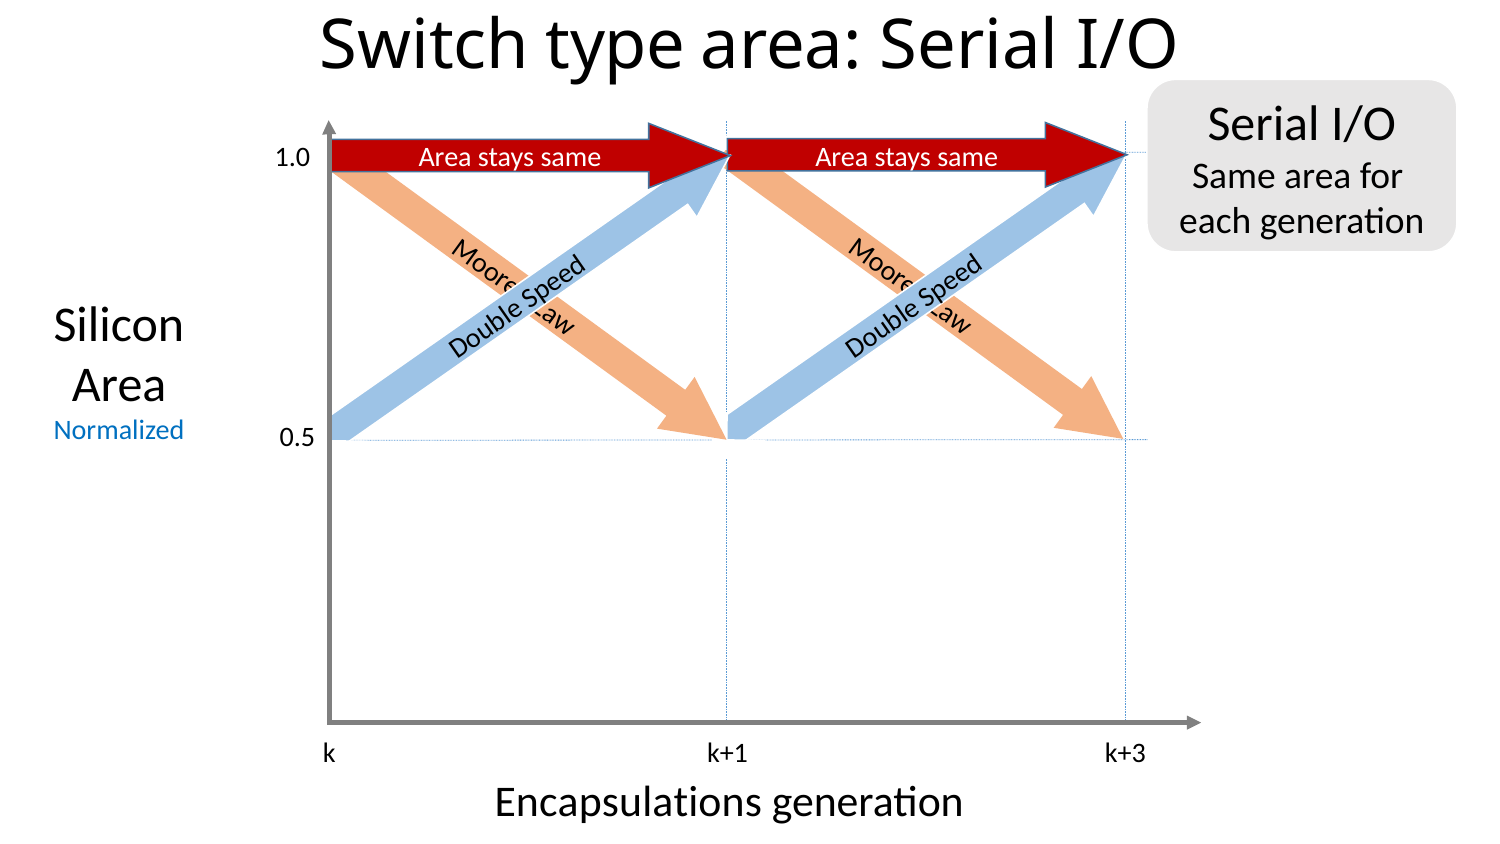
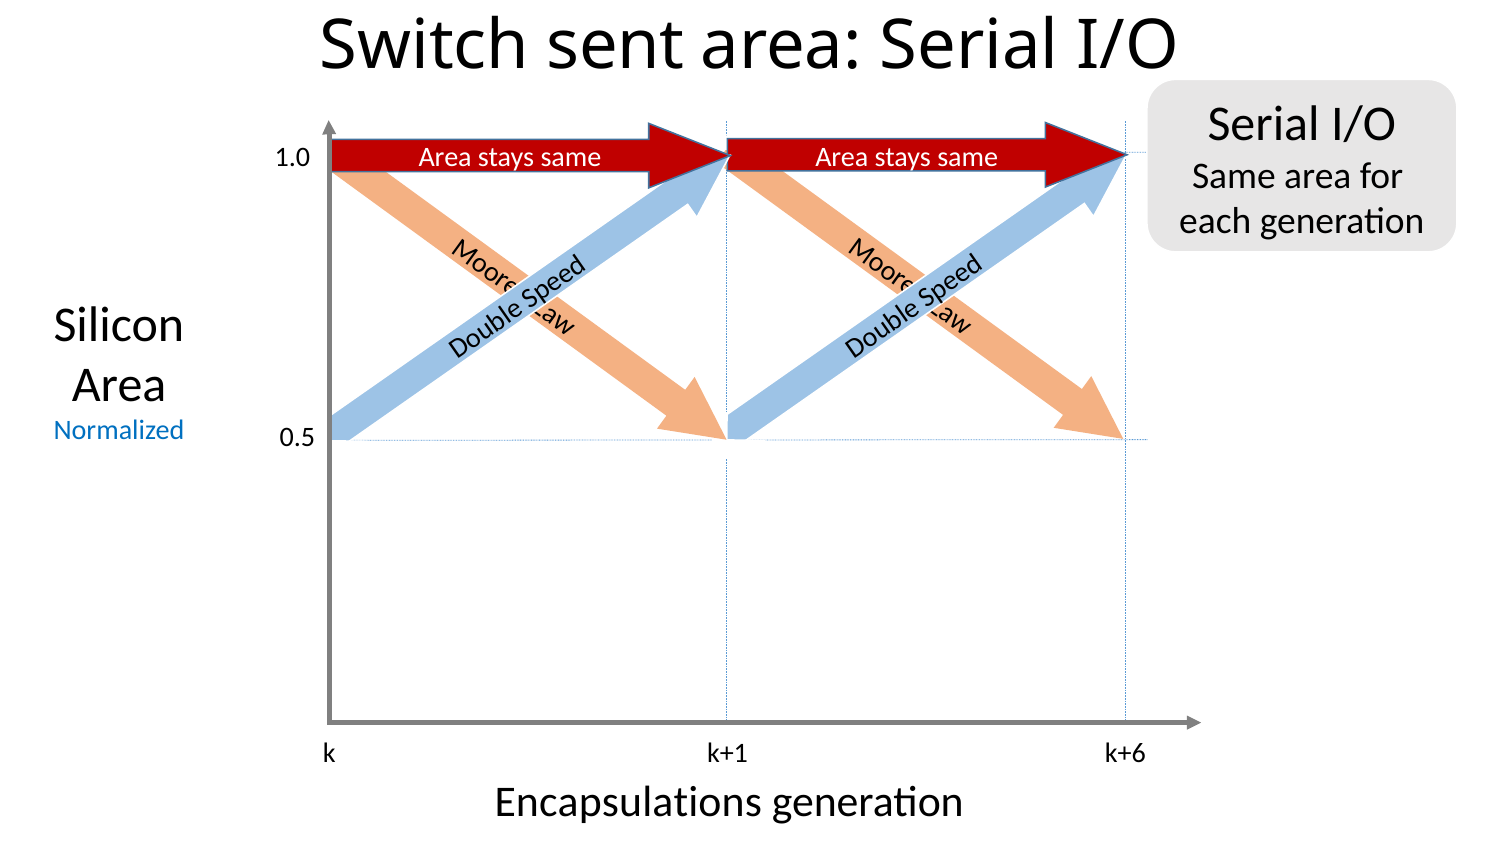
type: type -> sent
k+3: k+3 -> k+6
